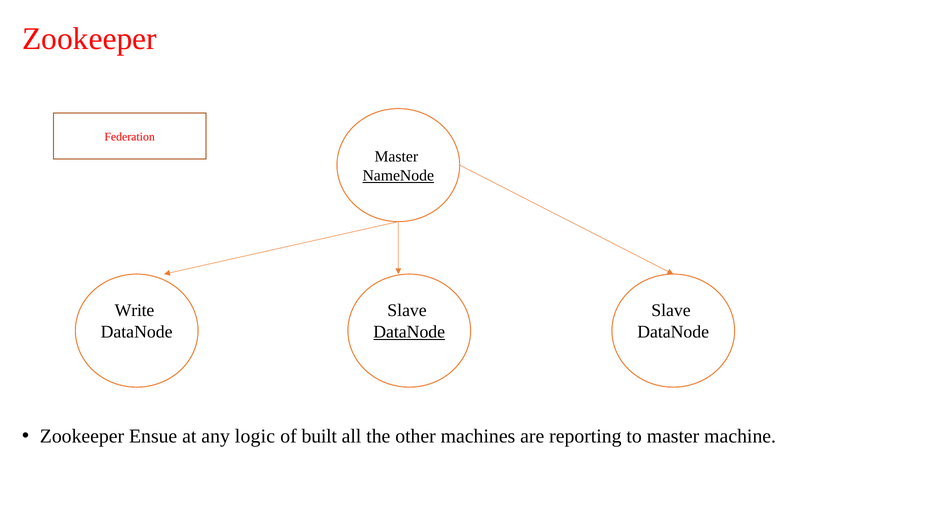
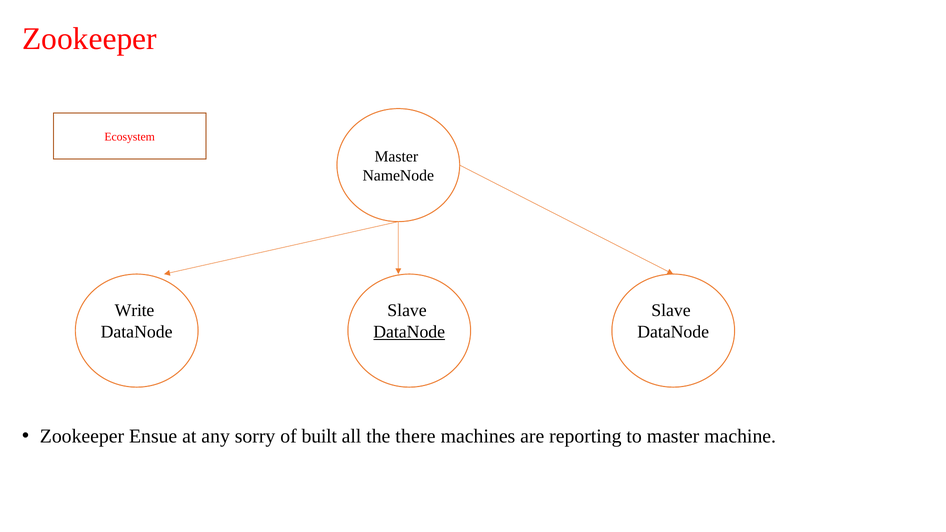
Federation: Federation -> Ecosystem
NameNode underline: present -> none
logic: logic -> sorry
other: other -> there
